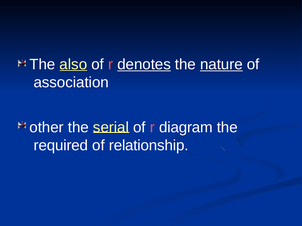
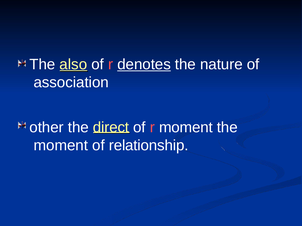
nature underline: present -> none
serial: serial -> direct
r diagram: diagram -> moment
required at (61, 146): required -> moment
